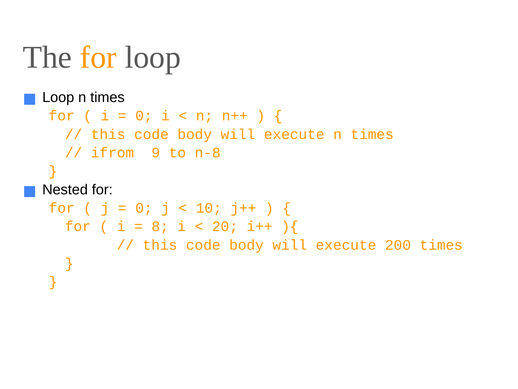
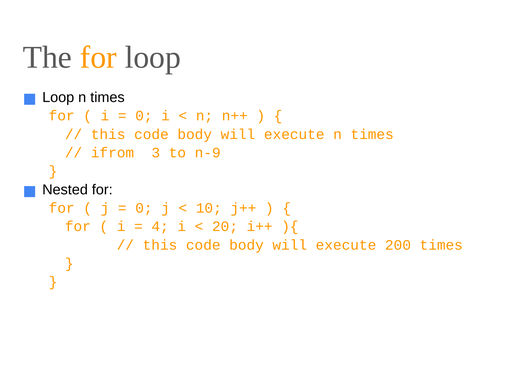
9: 9 -> 3
n-8: n-8 -> n-9
8: 8 -> 4
